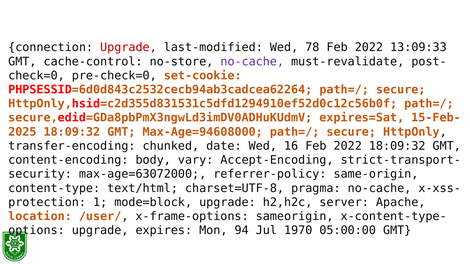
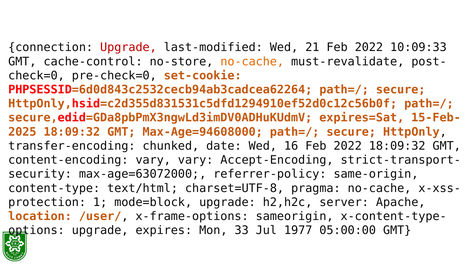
78: 78 -> 21
13:09:33: 13:09:33 -> 10:09:33
no-cache at (252, 62) colour: purple -> orange
content-encoding body: body -> vary
94: 94 -> 33
1970: 1970 -> 1977
